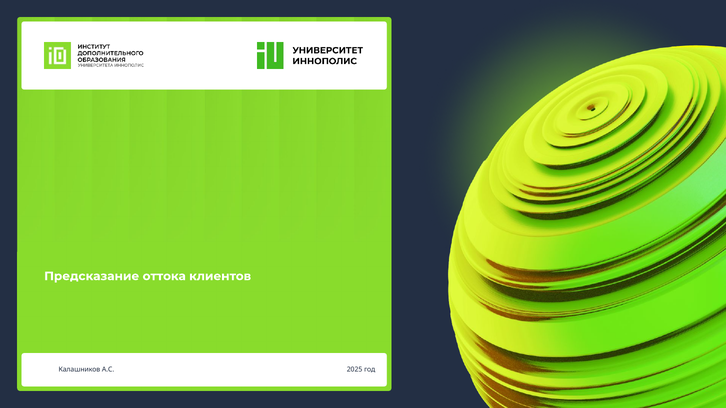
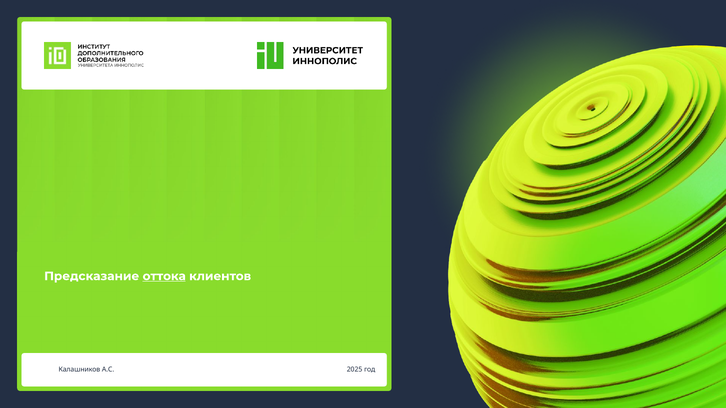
оттока underline: none -> present
